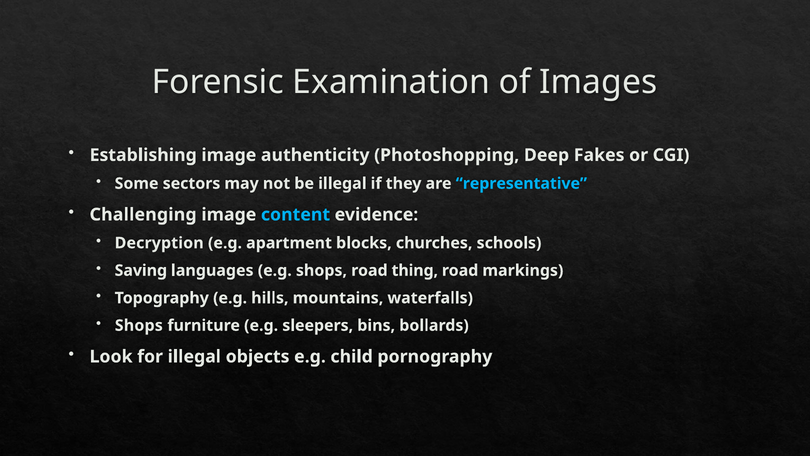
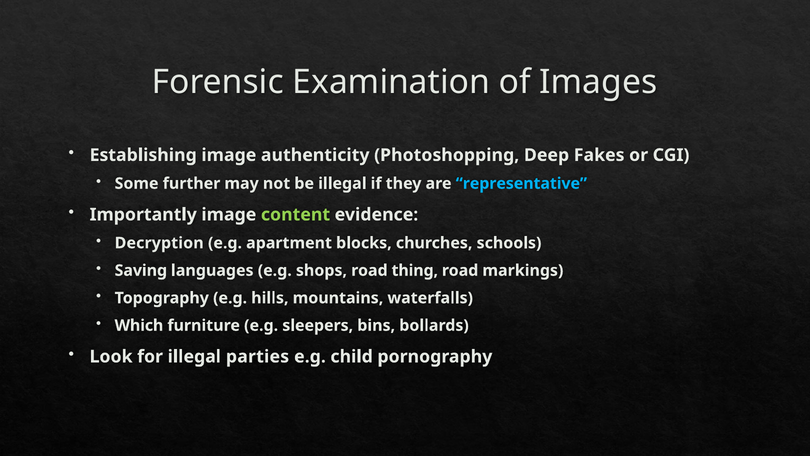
sectors: sectors -> further
Challenging: Challenging -> Importantly
content colour: light blue -> light green
Shops at (139, 325): Shops -> Which
objects: objects -> parties
